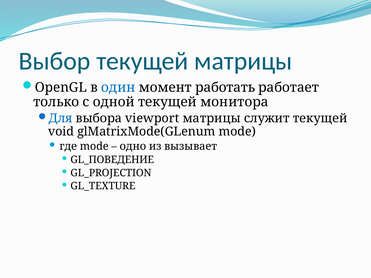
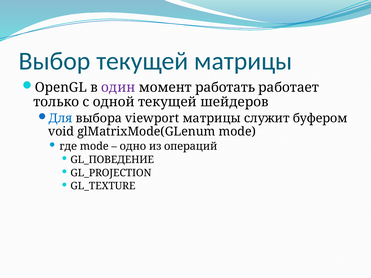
один colour: blue -> purple
монитора: монитора -> шейдеров
служит текущей: текущей -> буфером
вызывает: вызывает -> операций
